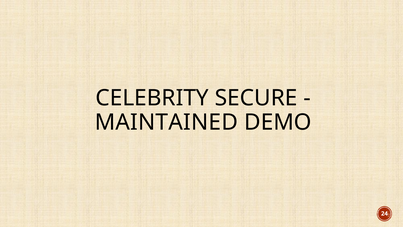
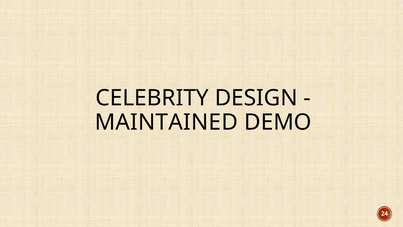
SECURE: SECURE -> DESIGN
